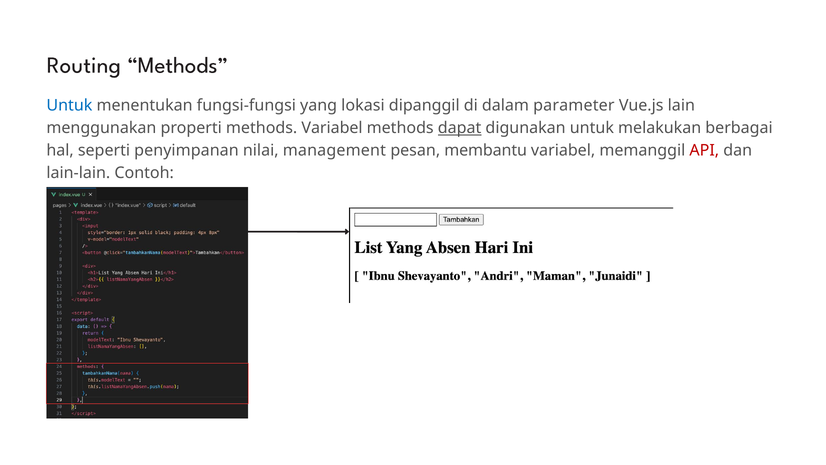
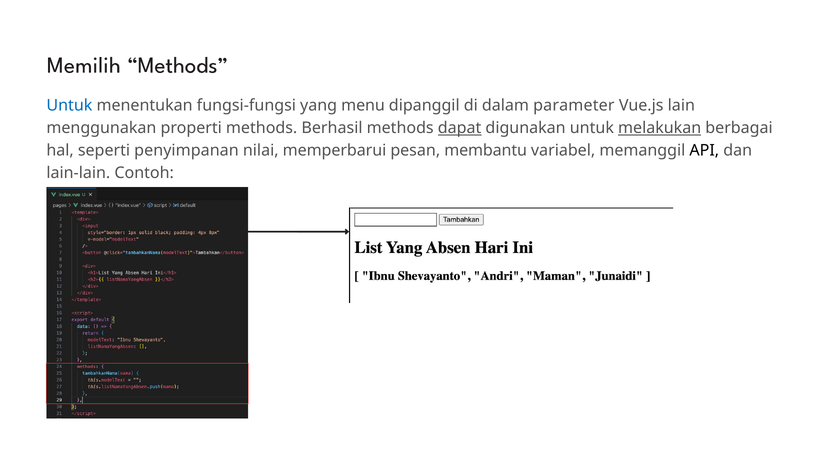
Routing: Routing -> Memilih
lokasi: lokasi -> menu
methods Variabel: Variabel -> Berhasil
melakukan underline: none -> present
management: management -> memperbarui
API colour: red -> black
